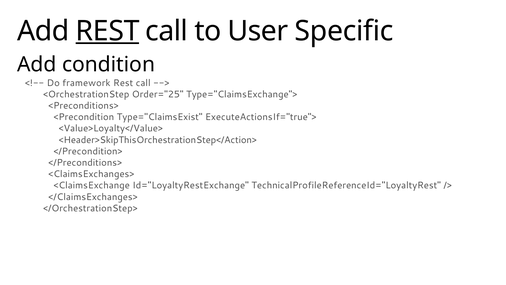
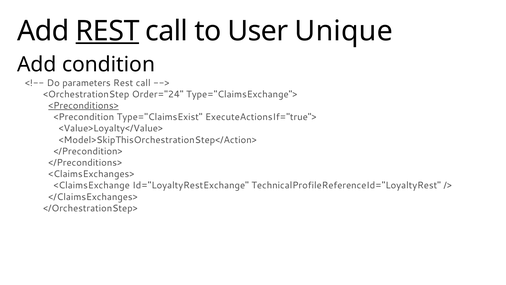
Specific: Specific -> Unique
framework: framework -> parameters
Order="25: Order="25 -> Order="24
<Preconditions> underline: none -> present
<Header>SkipThisOrchestrationStep</Action>: <Header>SkipThisOrchestrationStep</Action> -> <Model>SkipThisOrchestrationStep</Action>
